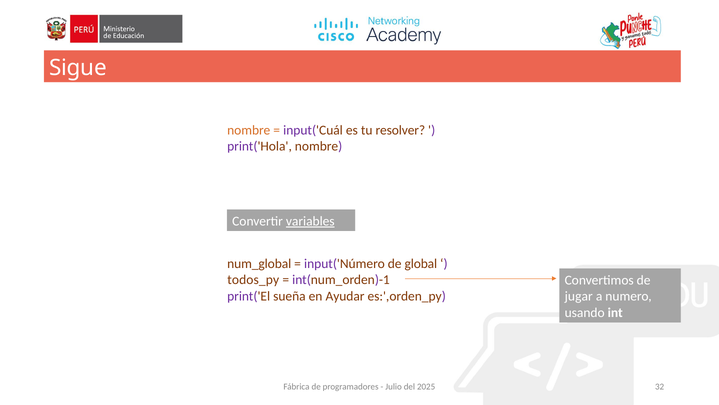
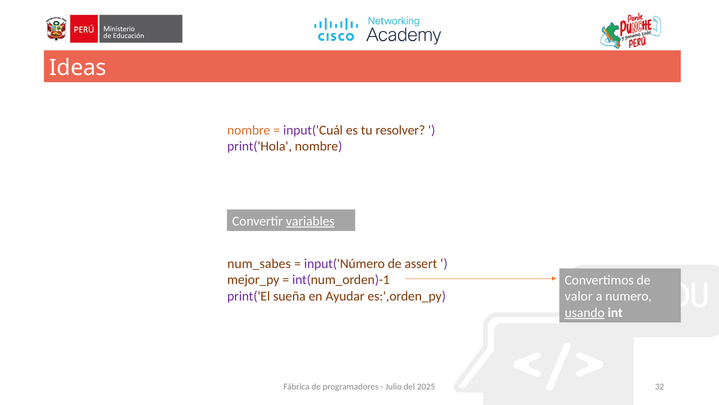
Sigue: Sigue -> Ideas
num_global: num_global -> num_sabes
global: global -> assert
todos_py: todos_py -> mejor_py
jugar: jugar -> valor
usando underline: none -> present
